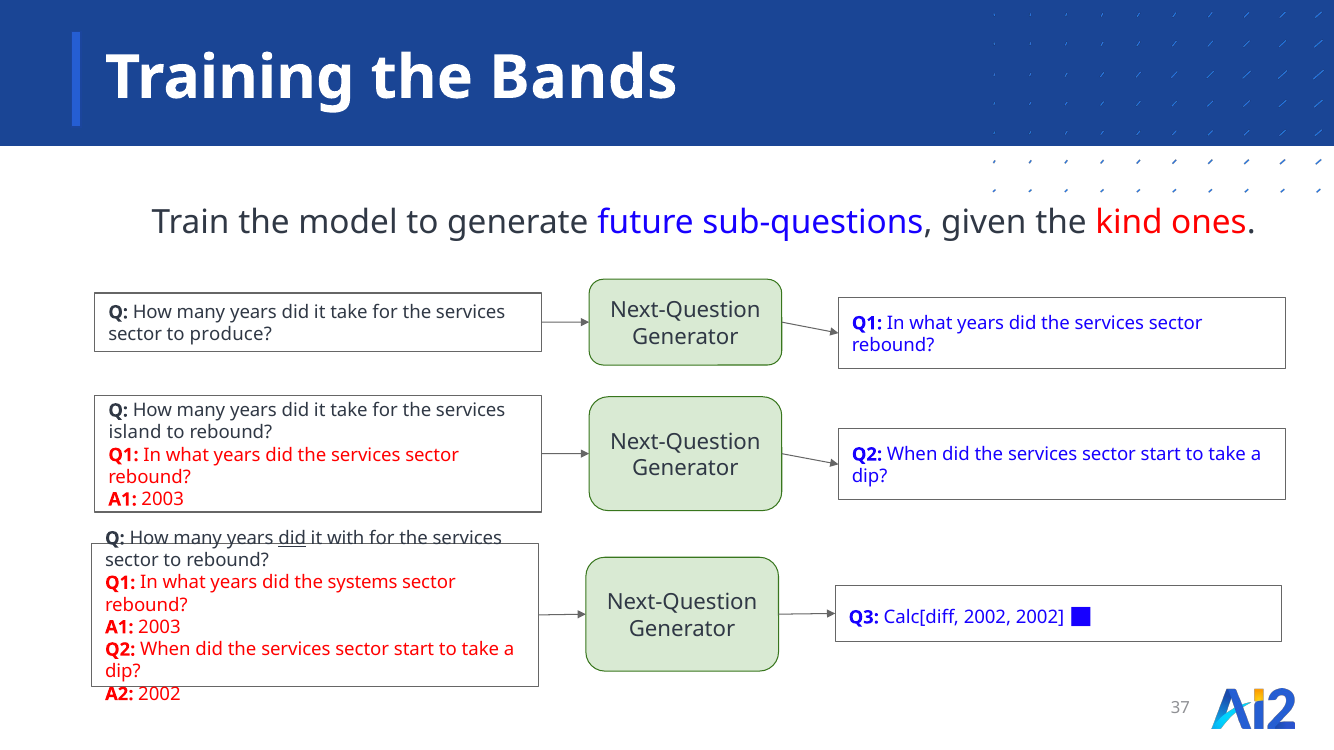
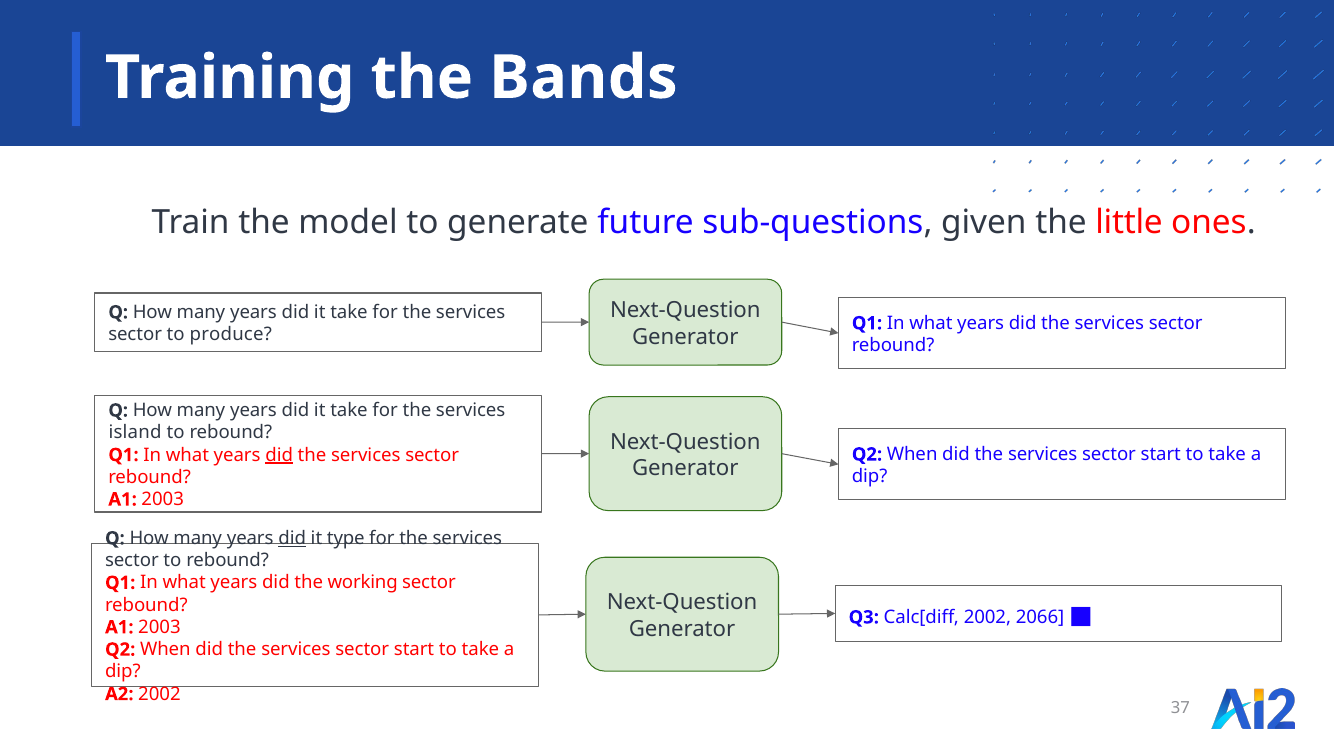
kind: kind -> little
did at (279, 455) underline: none -> present
with: with -> type
systems: systems -> working
2002 2002: 2002 -> 2066
